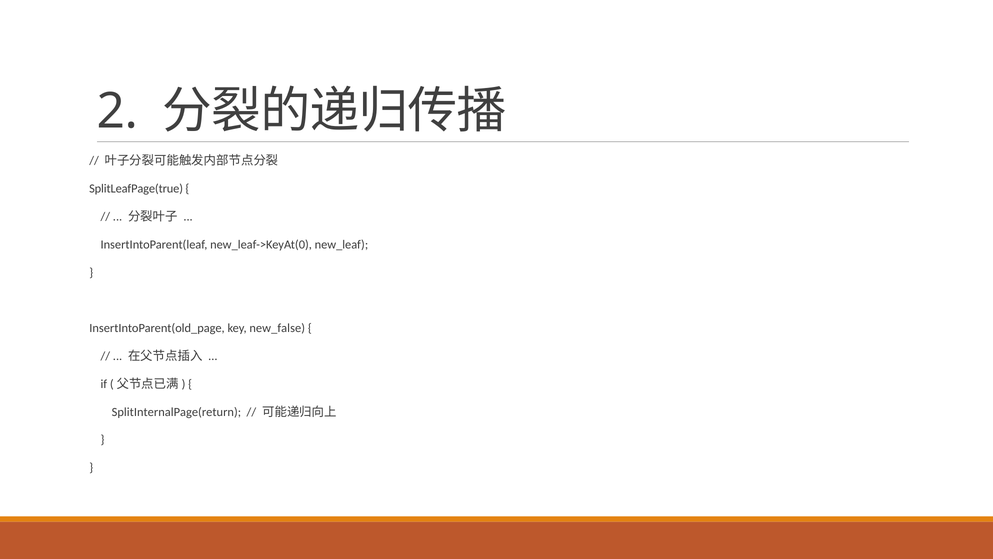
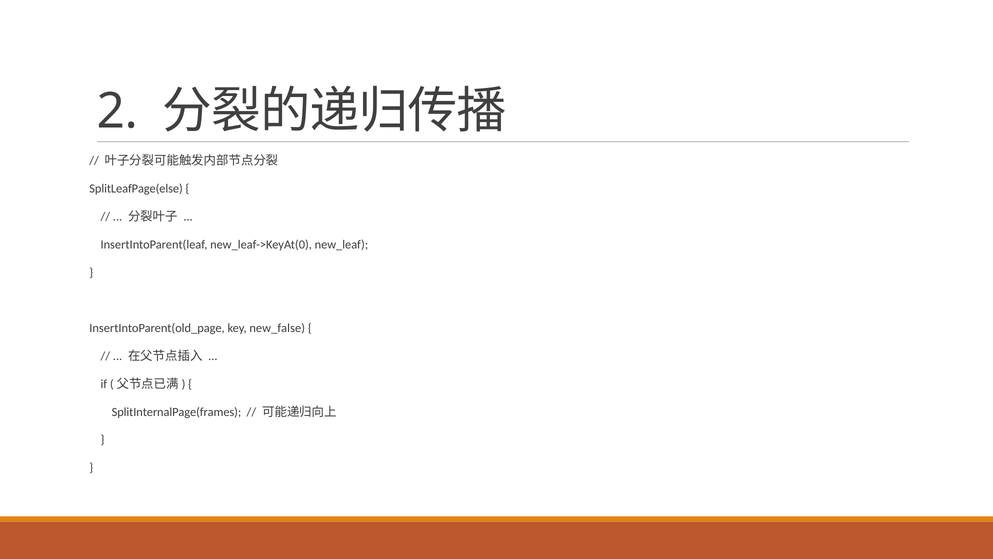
SplitLeafPage(true: SplitLeafPage(true -> SplitLeafPage(else
SplitInternalPage(return: SplitInternalPage(return -> SplitInternalPage(frames
